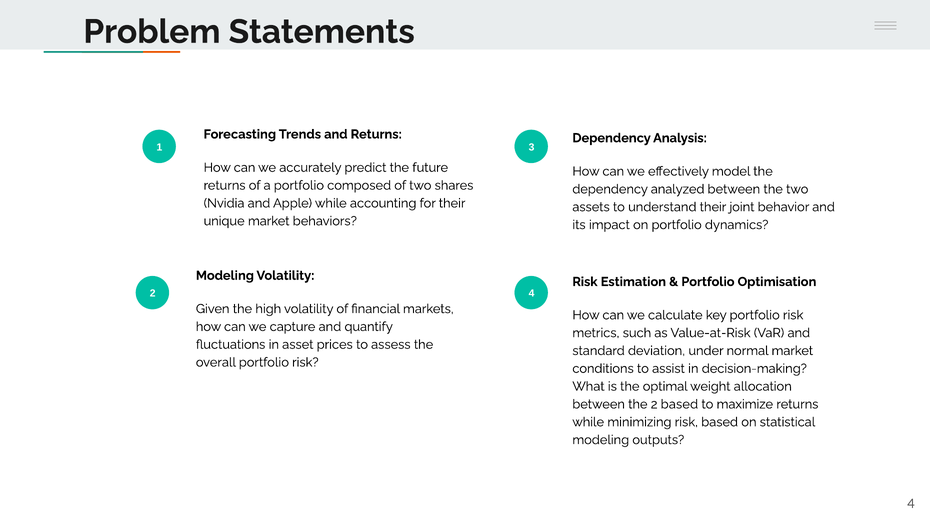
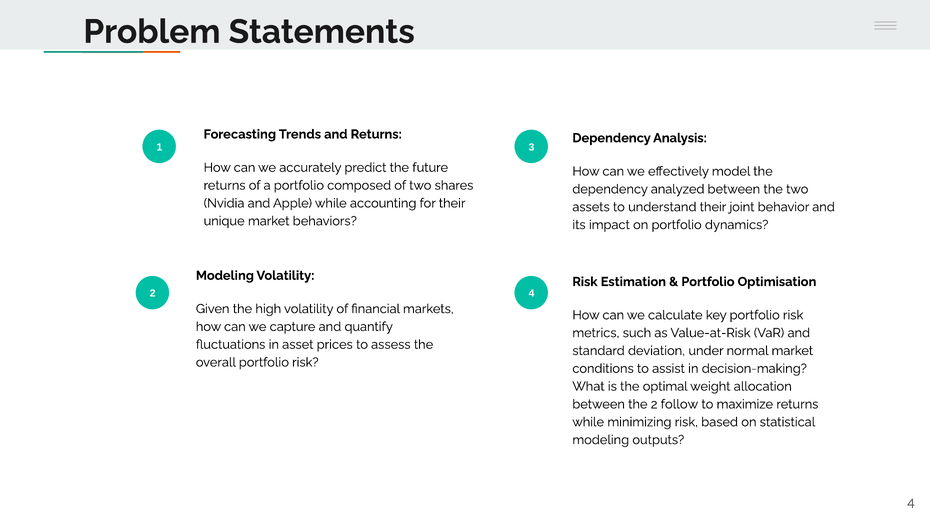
2 based: based -> follow
